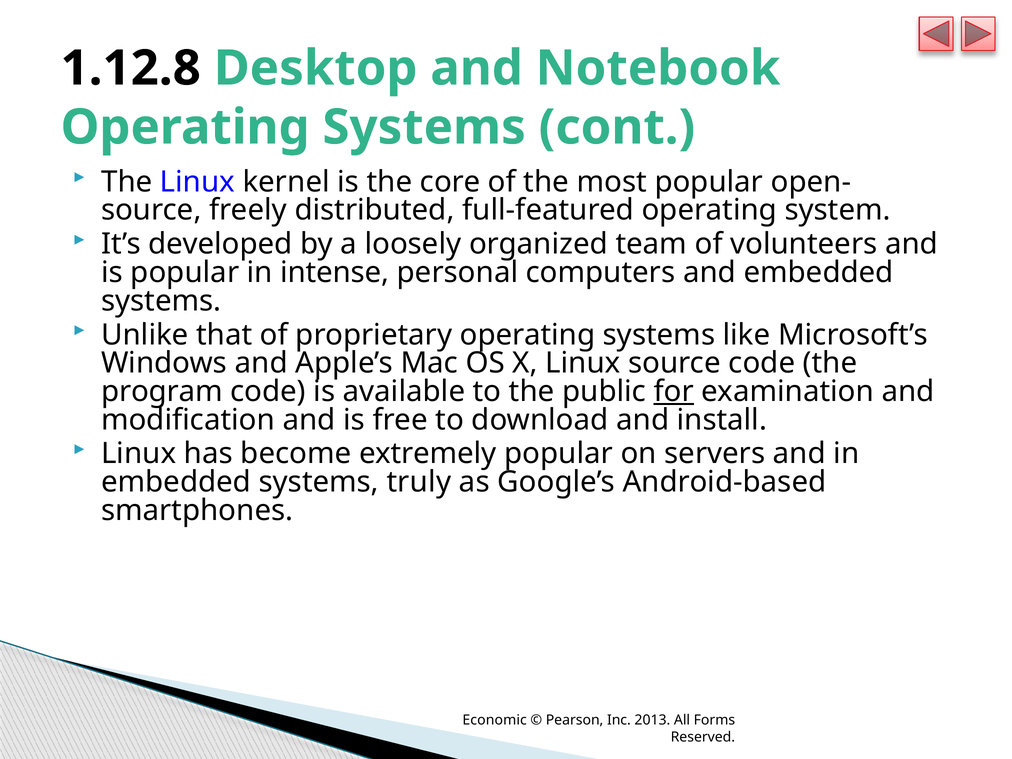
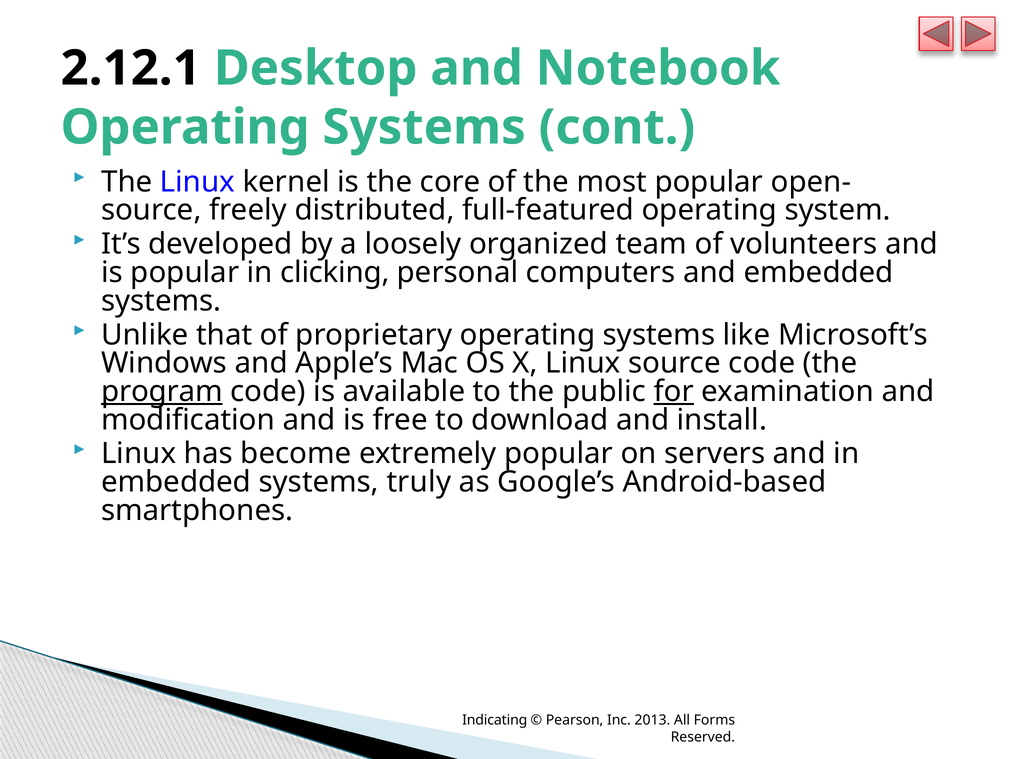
1.12.8: 1.12.8 -> 2.12.1
intense: intense -> clicking
program underline: none -> present
Economic: Economic -> Indicating
